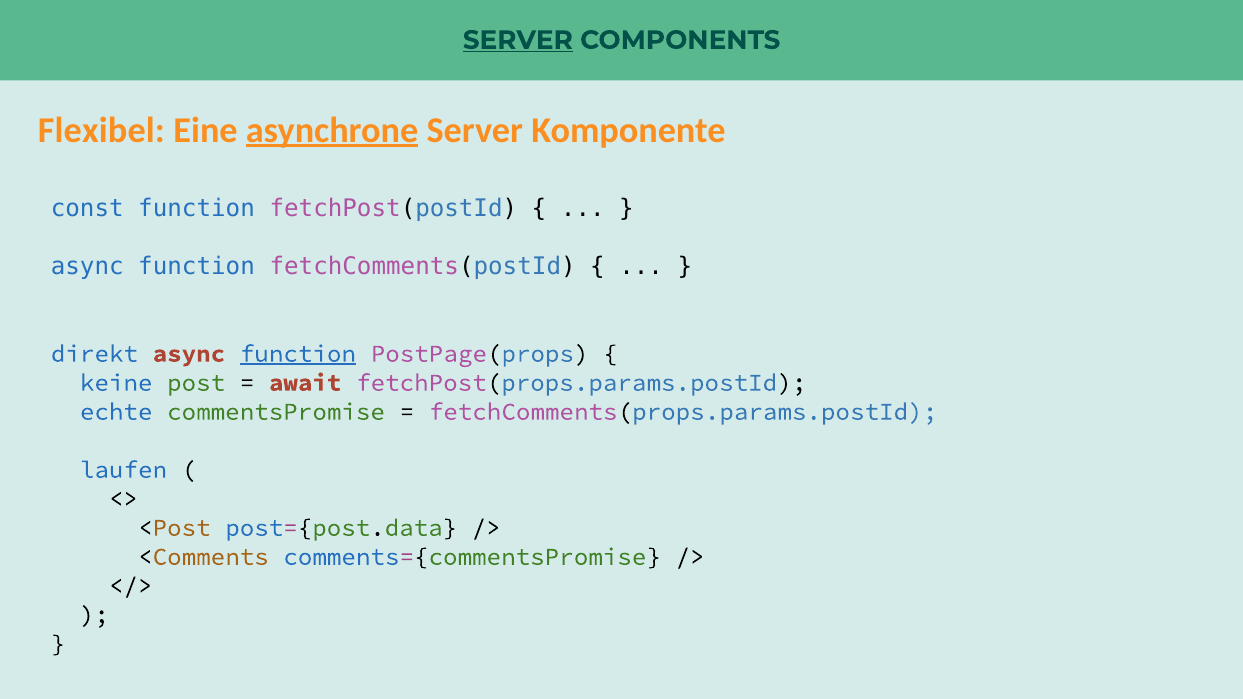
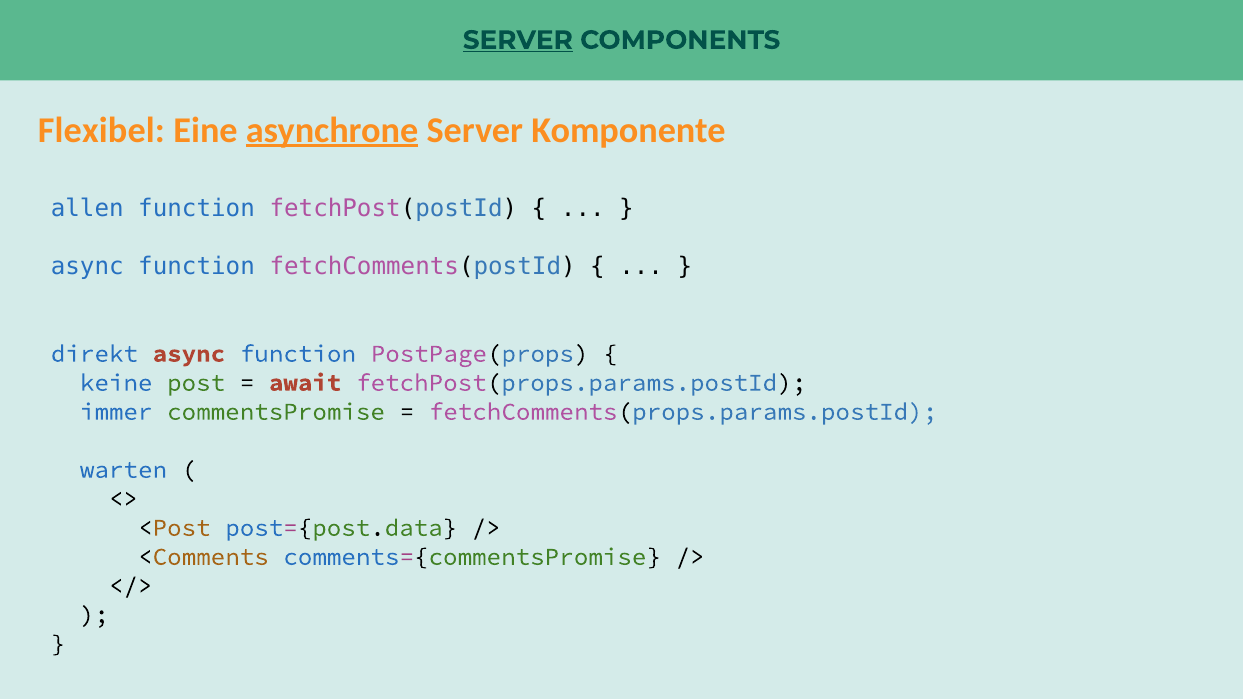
const: const -> allen
function at (298, 354) underline: present -> none
echte: echte -> immer
laufen: laufen -> warten
